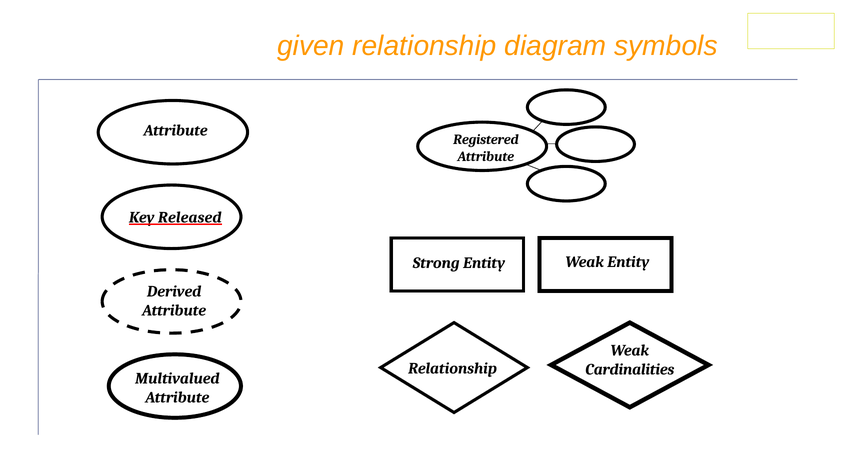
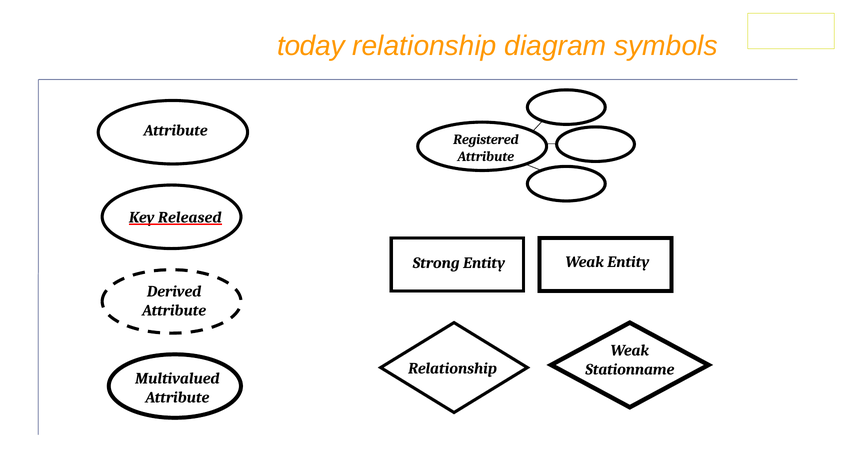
given: given -> today
Cardinalities: Cardinalities -> Stationname
